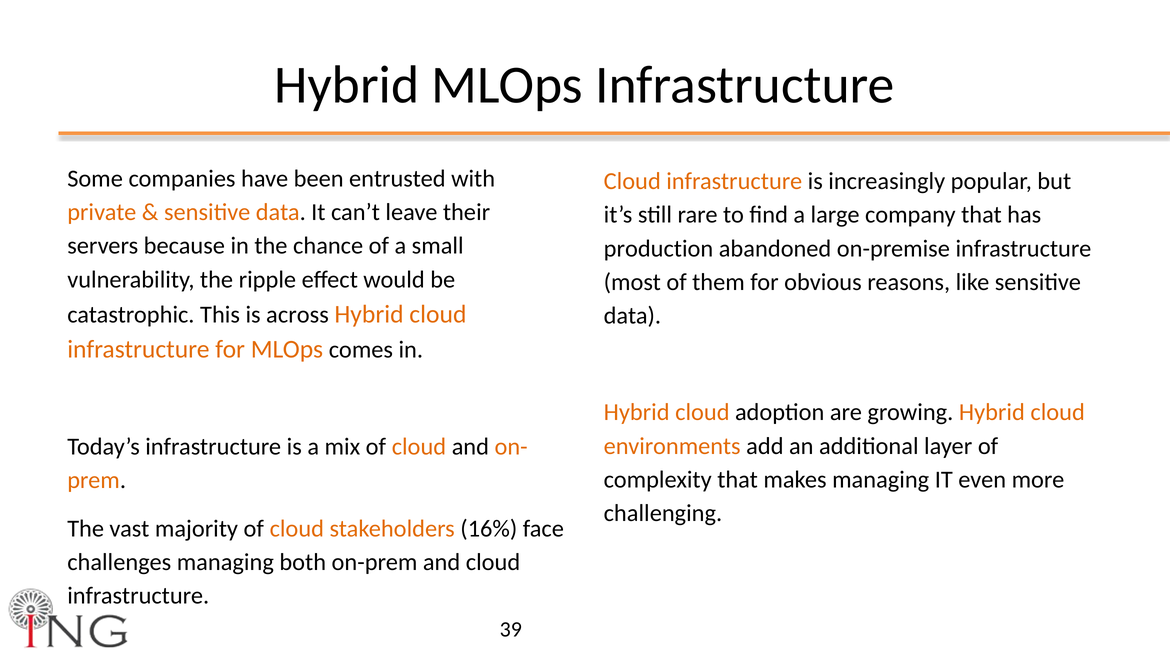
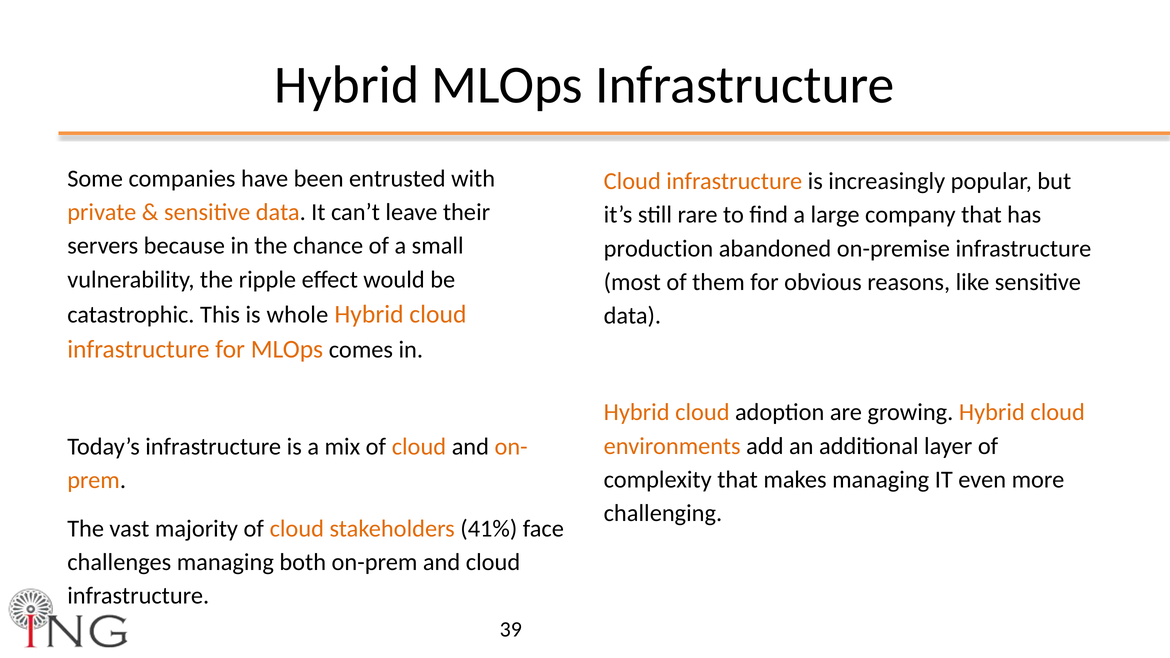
across: across -> whole
16%: 16% -> 41%
